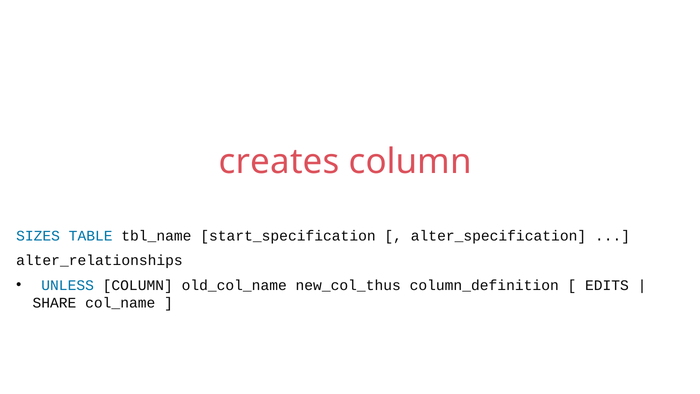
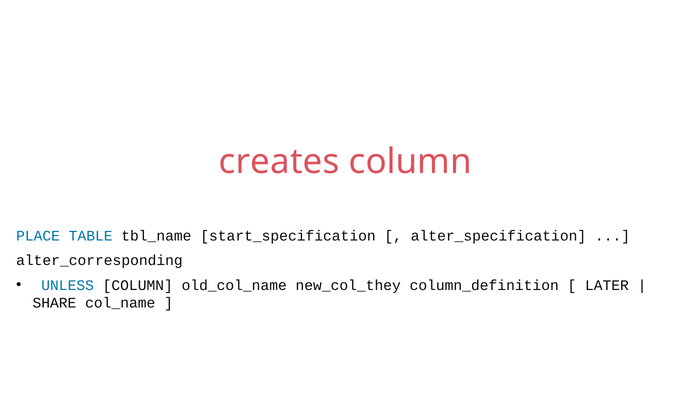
SIZES: SIZES -> PLACE
alter_relationships: alter_relationships -> alter_corresponding
new_col_thus: new_col_thus -> new_col_they
EDITS: EDITS -> LATER
